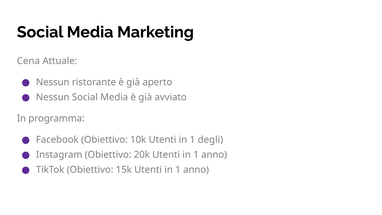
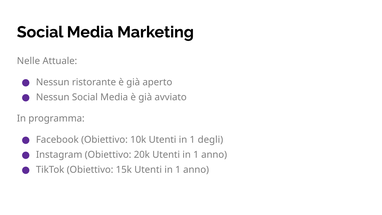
Cena: Cena -> Nelle
